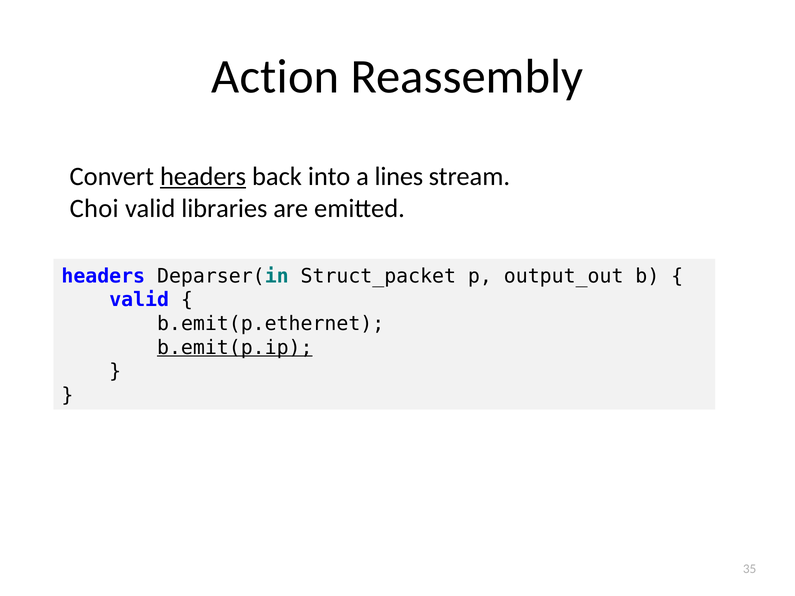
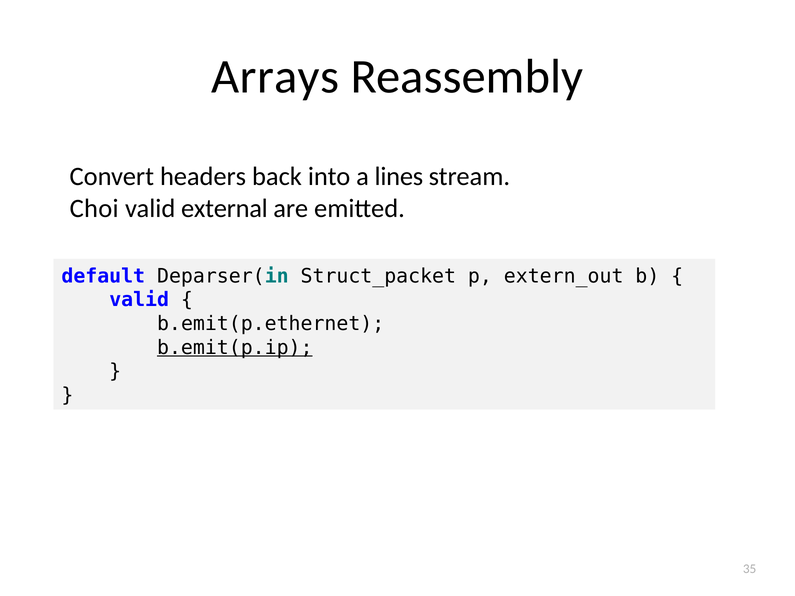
Action: Action -> Arrays
headers at (203, 177) underline: present -> none
libraries: libraries -> external
headers at (103, 276): headers -> default
output_out: output_out -> extern_out
